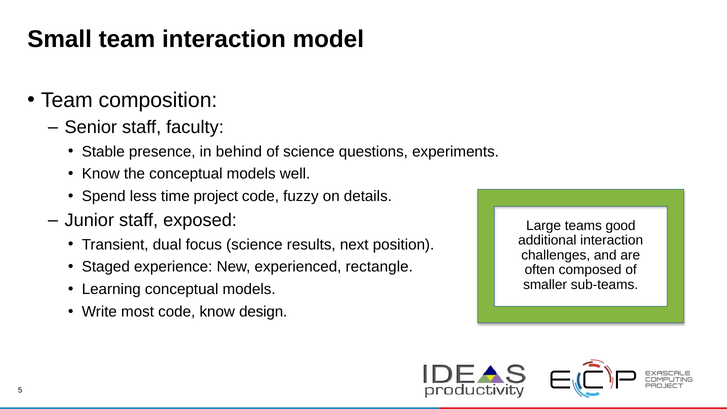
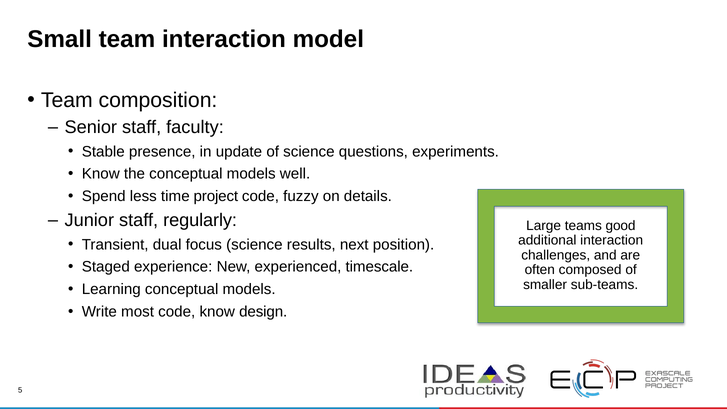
behind: behind -> update
exposed: exposed -> regularly
rectangle: rectangle -> timescale
